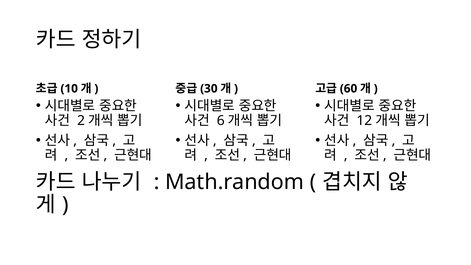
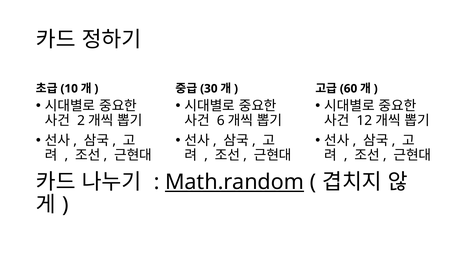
Math.random underline: none -> present
